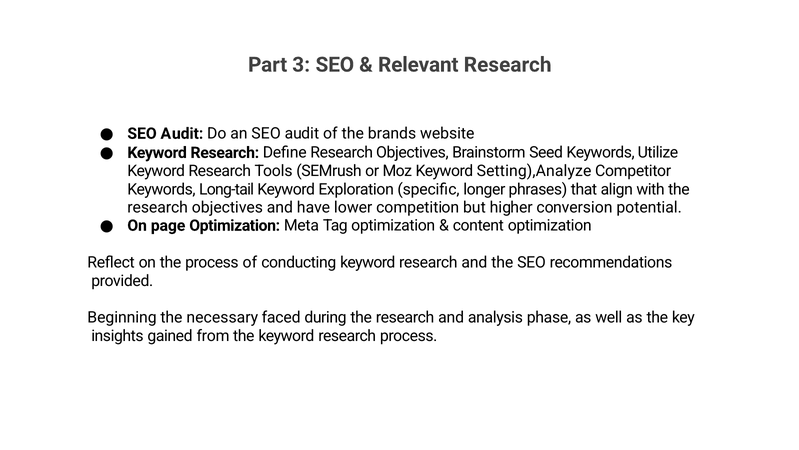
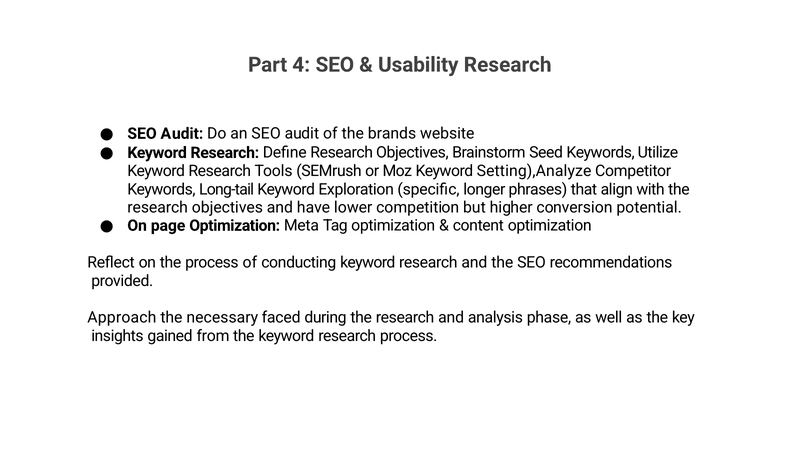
3: 3 -> 4
Relevant: Relevant -> Usability
Beginning: Beginning -> Approach
